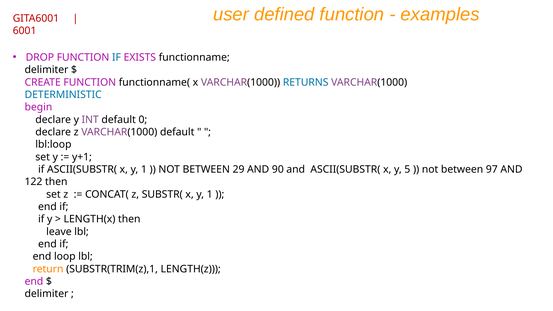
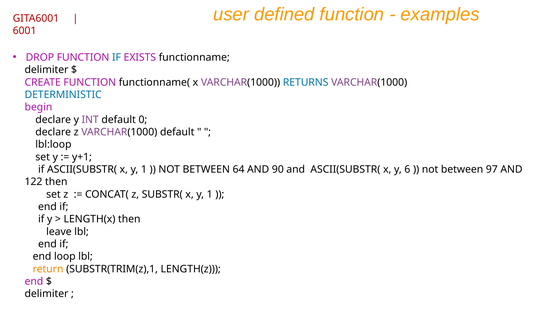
29: 29 -> 64
5: 5 -> 6
